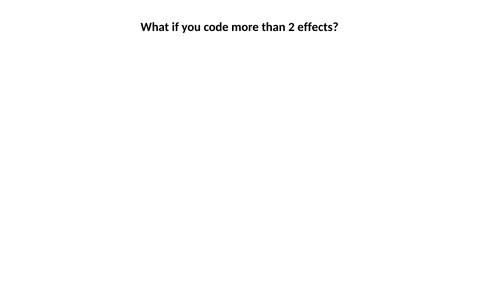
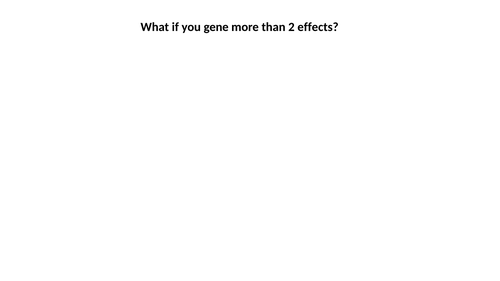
code: code -> gene
